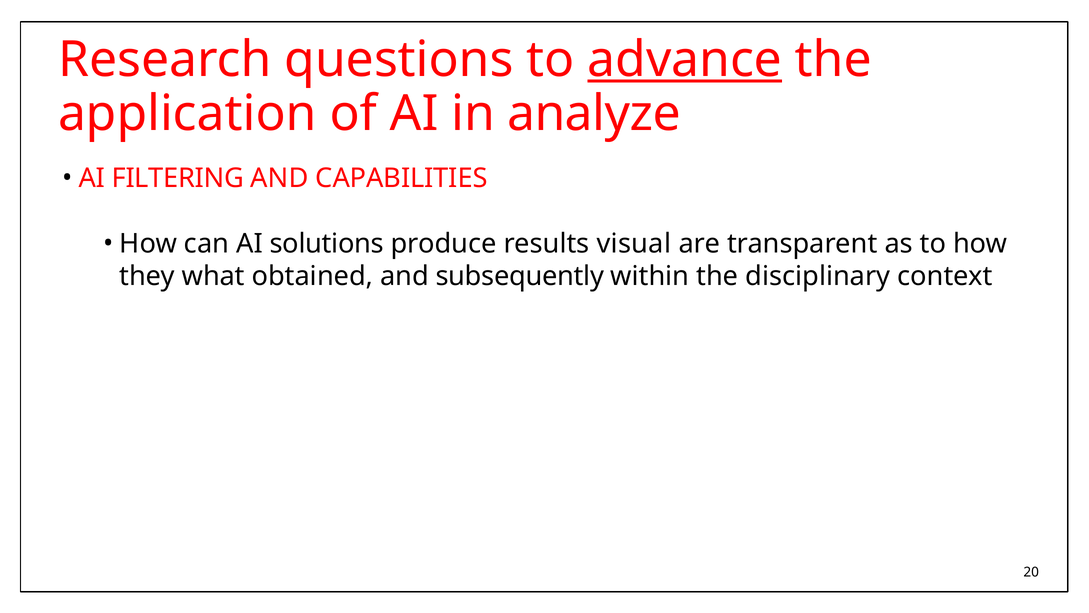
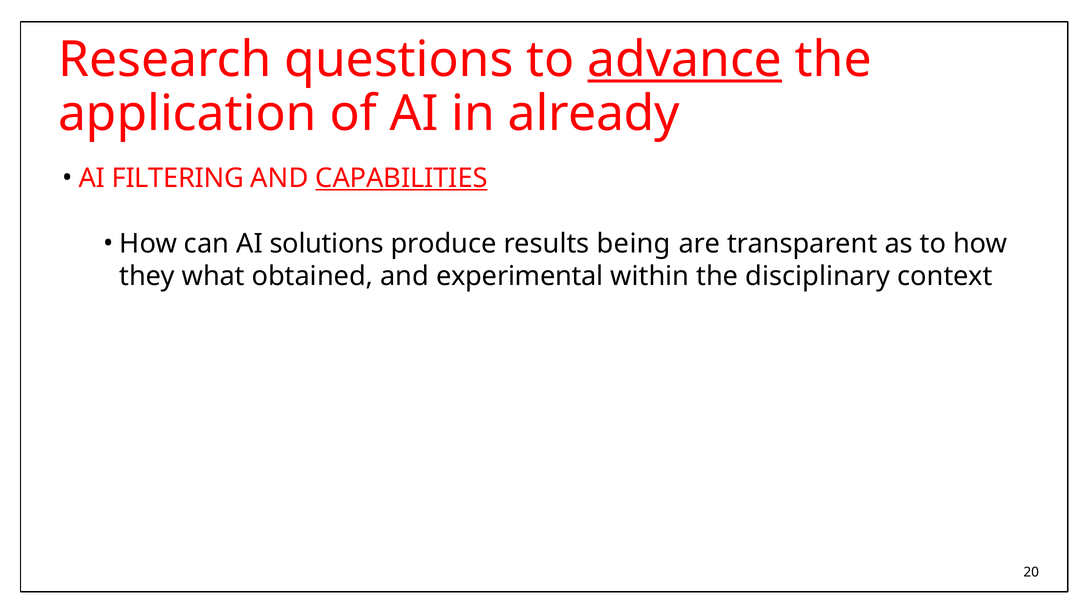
analyze: analyze -> already
CAPABILITIES underline: none -> present
visual: visual -> being
subsequently: subsequently -> experimental
